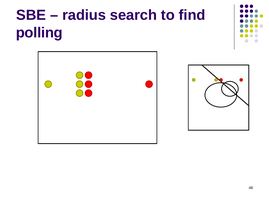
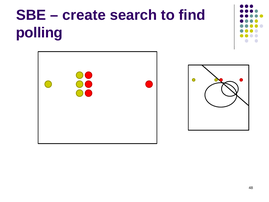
radius: radius -> create
